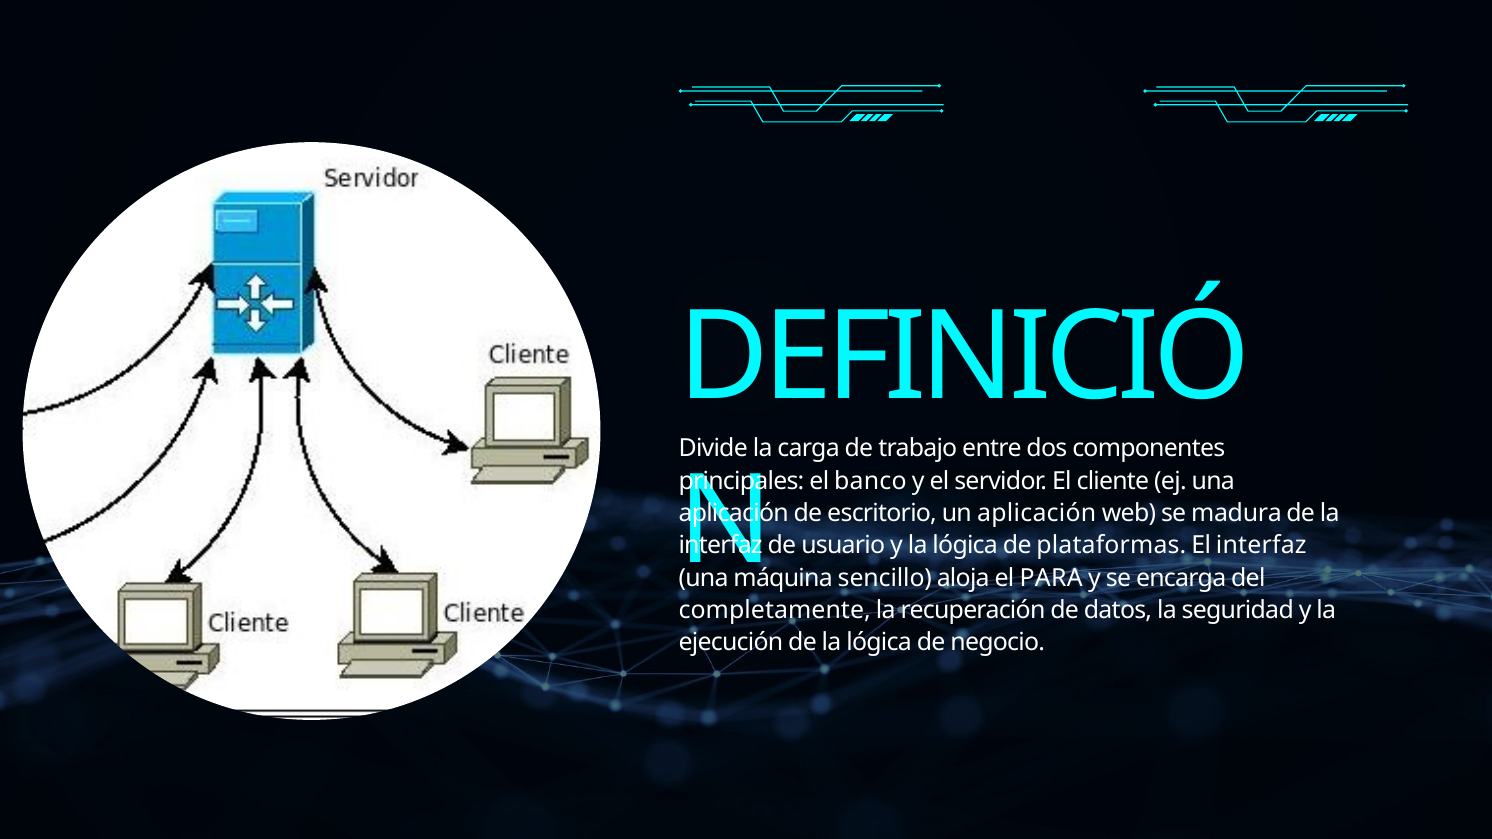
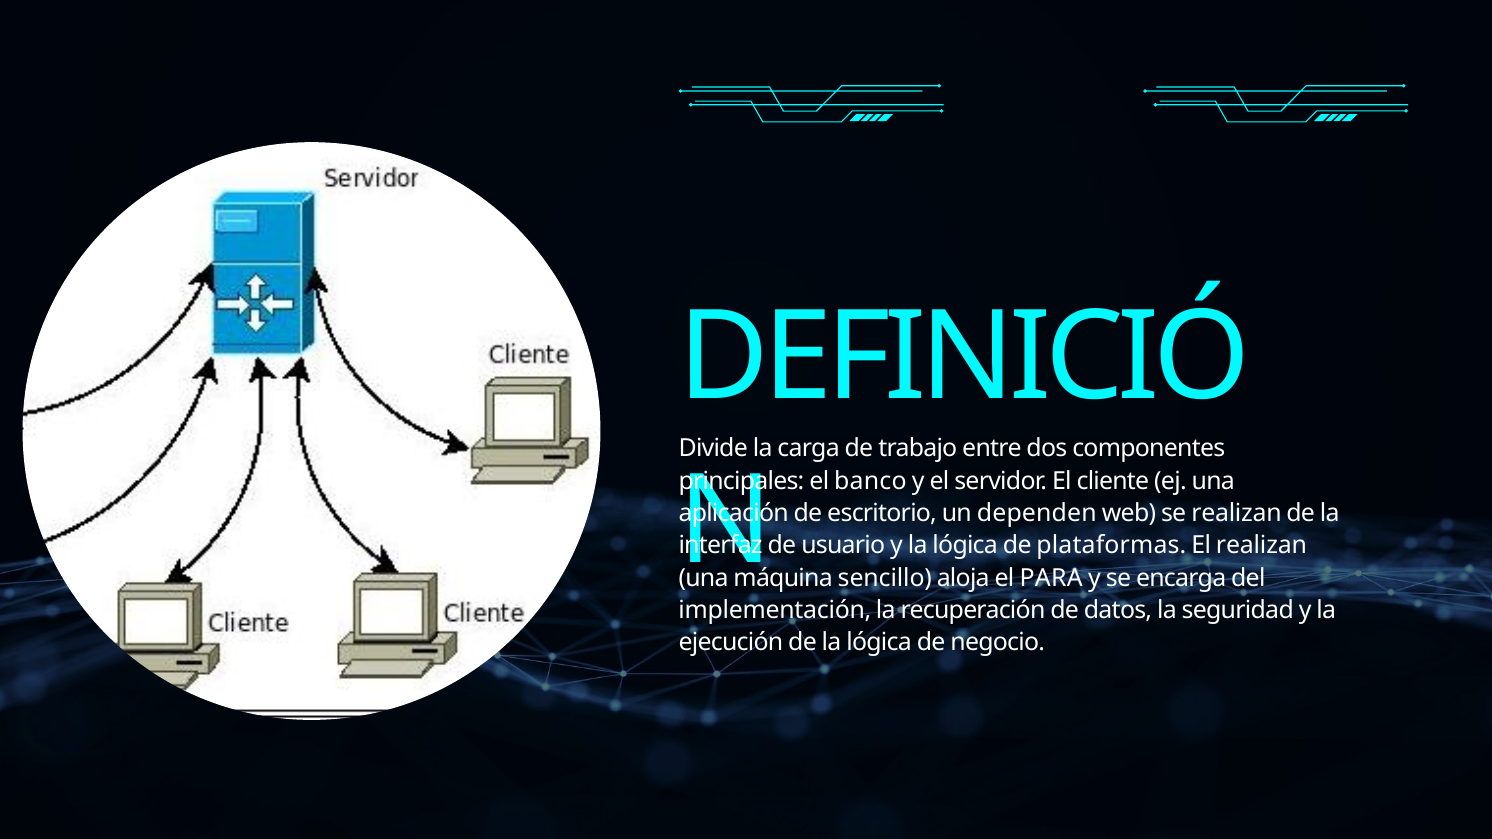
un aplicación: aplicación -> dependen
se madura: madura -> realizan
El interfaz: interfaz -> realizan
completamente: completamente -> implementación
